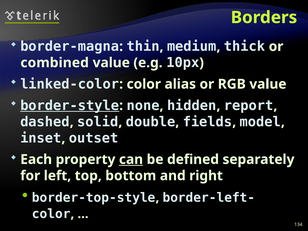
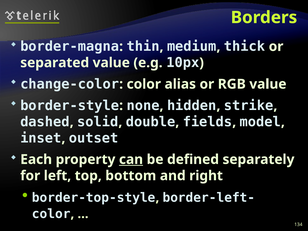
combined: combined -> separated
linked-color: linked-color -> change-color
border-style underline: present -> none
report: report -> strike
